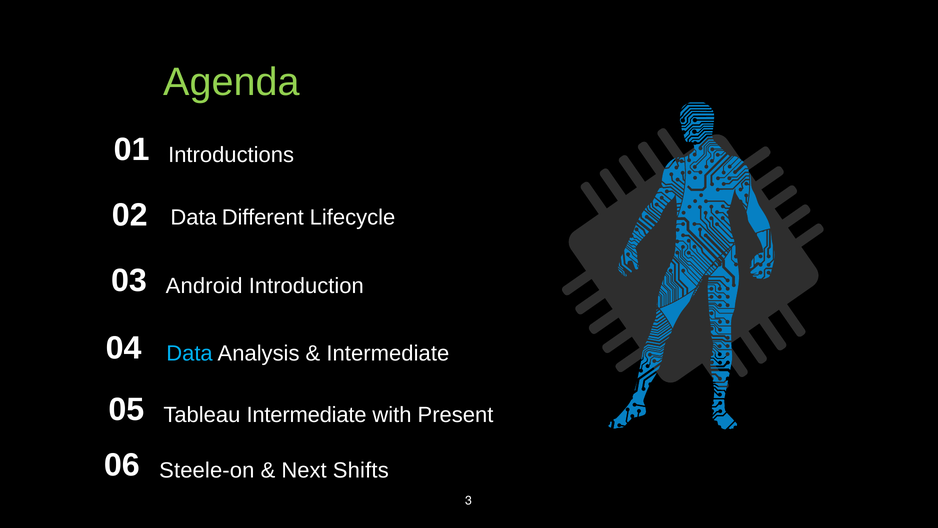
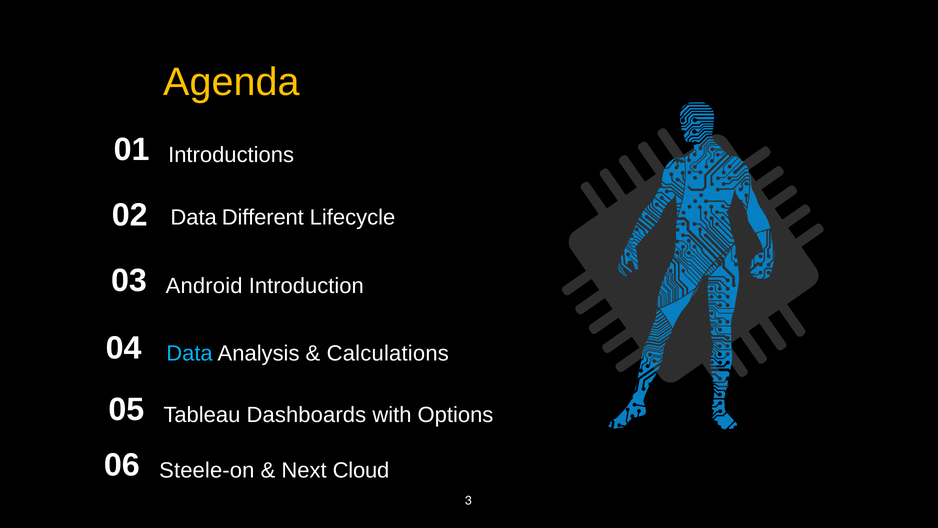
Agenda colour: light green -> yellow
Intermediate at (388, 353): Intermediate -> Calculations
Tableau Intermediate: Intermediate -> Dashboards
Present: Present -> Options
Shifts: Shifts -> Cloud
